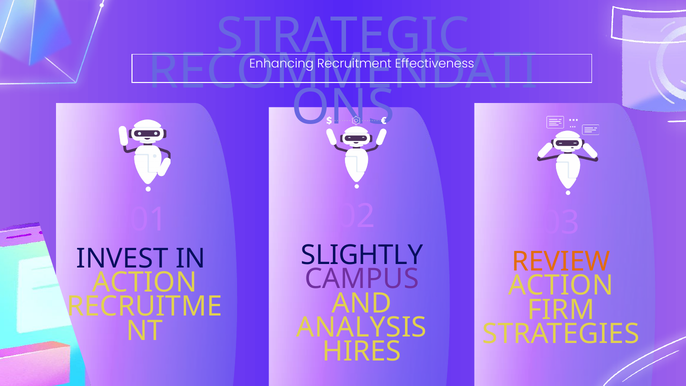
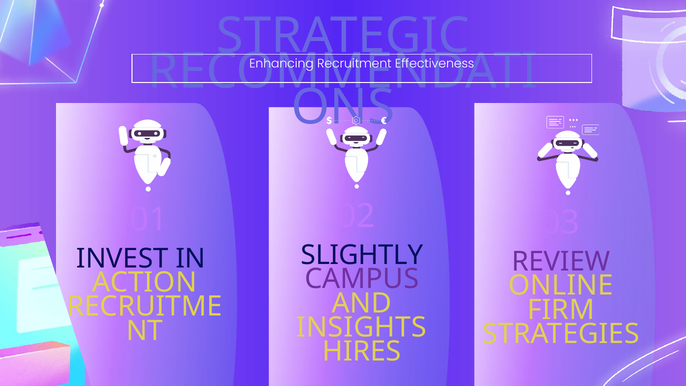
REVIEW colour: orange -> purple
ACTION at (561, 285): ACTION -> ONLINE
ANALYSIS: ANALYSIS -> INSIGHTS
